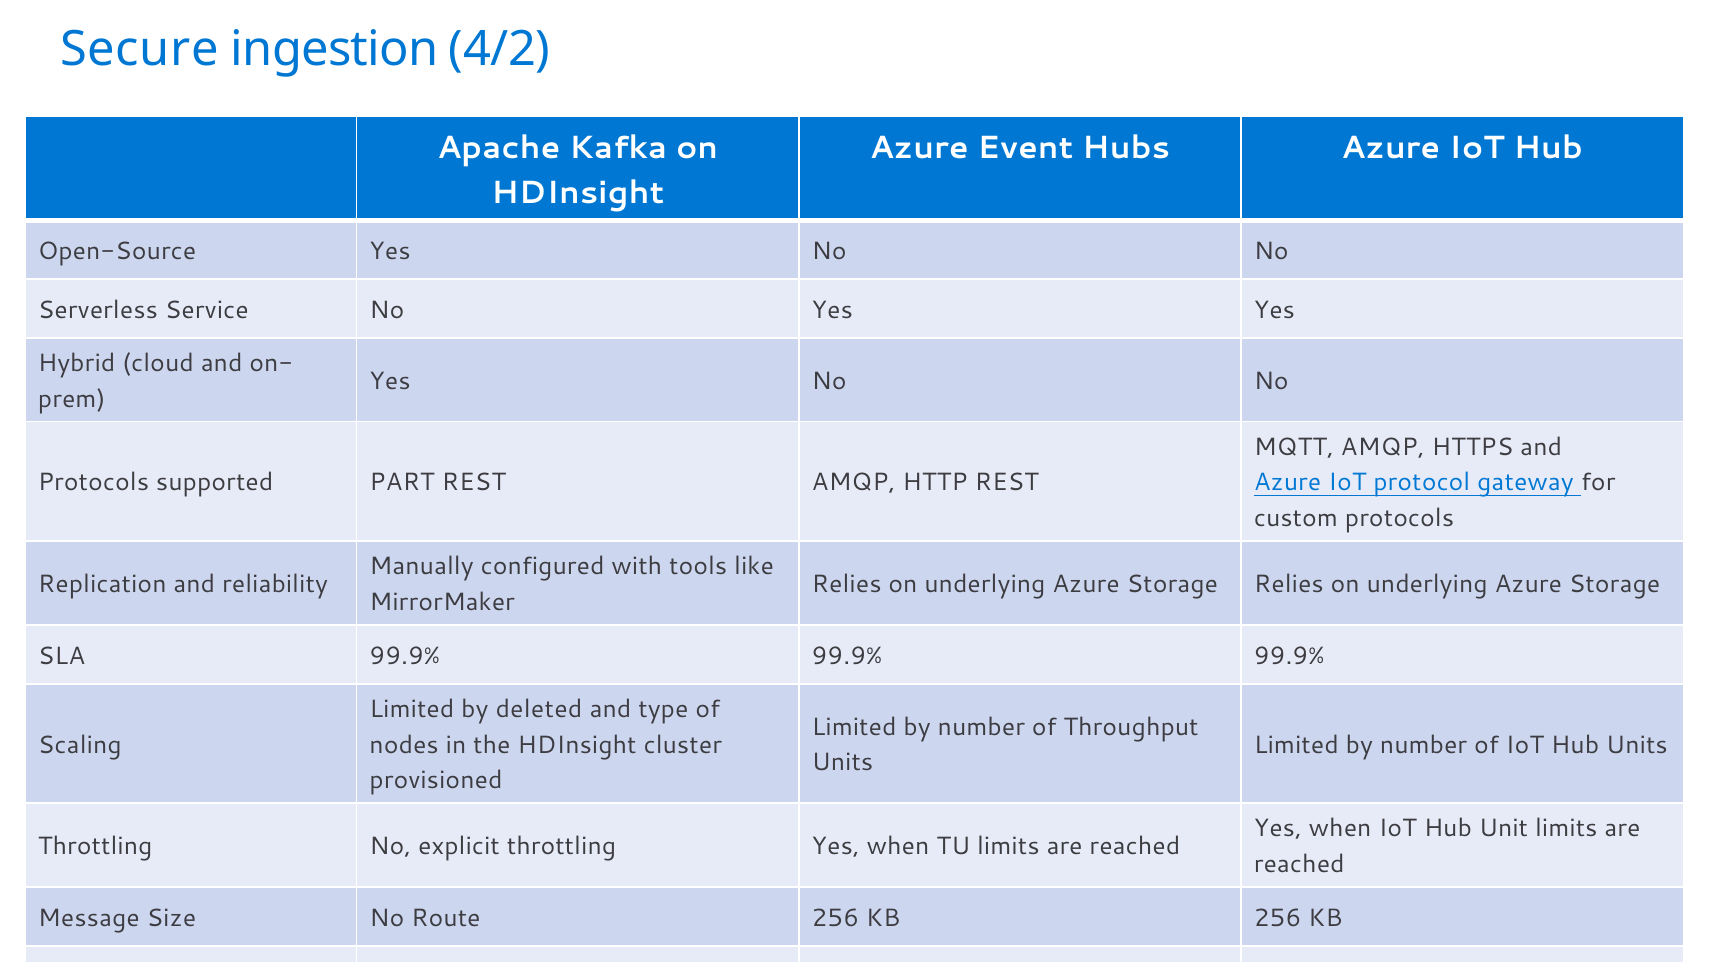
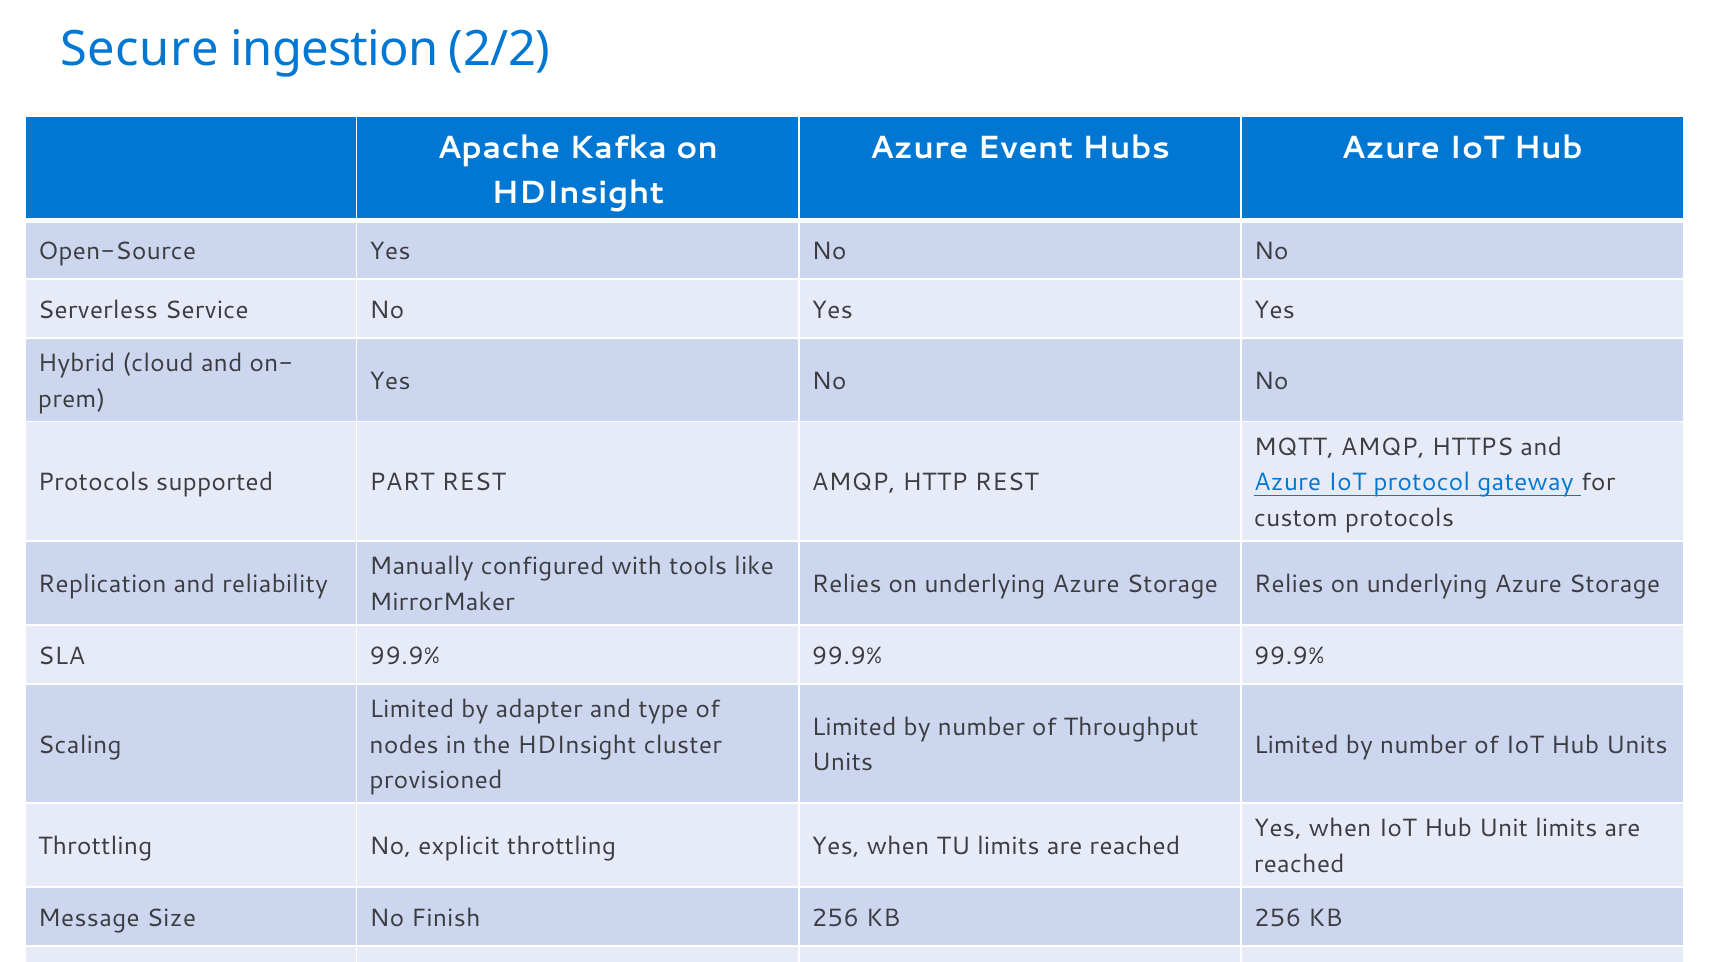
4/2: 4/2 -> 2/2
deleted: deleted -> adapter
Route: Route -> Finish
